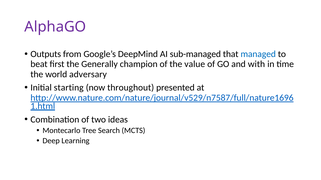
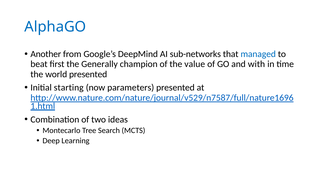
AlphaGO colour: purple -> blue
Outputs: Outputs -> Another
sub-managed: sub-managed -> sub-networks
world adversary: adversary -> presented
throughout: throughout -> parameters
